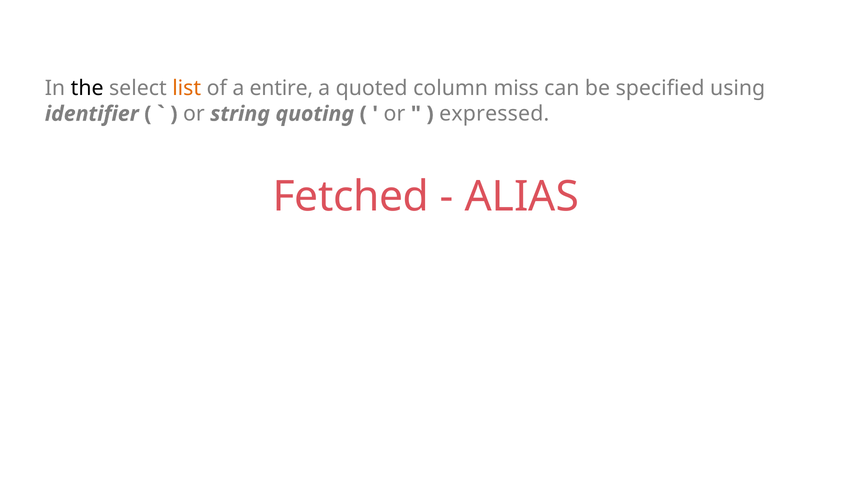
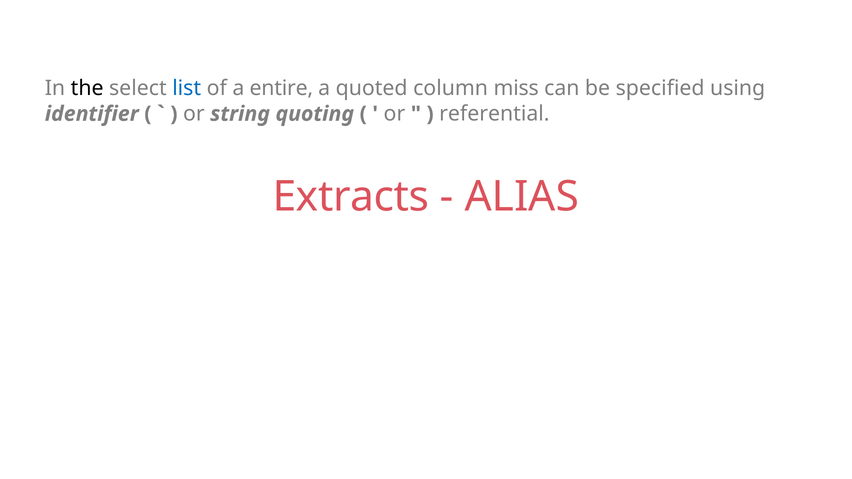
list colour: orange -> blue
expressed: expressed -> referential
Fetched: Fetched -> Extracts
